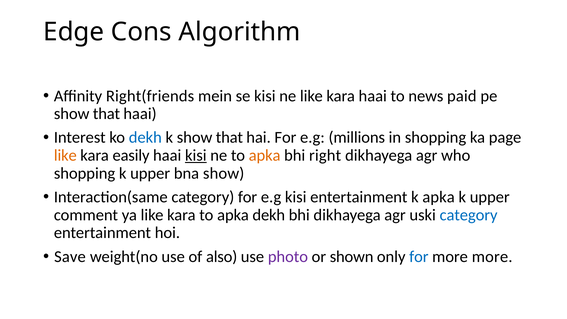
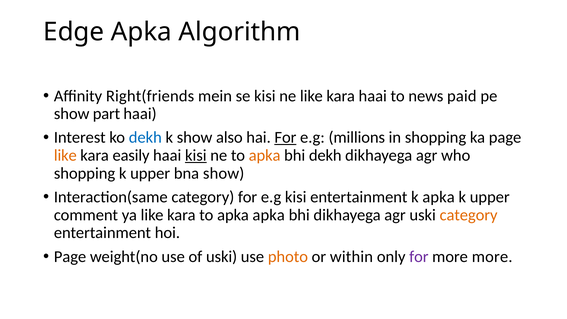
Edge Cons: Cons -> Apka
that at (106, 114): that -> part
k show that: that -> also
For at (285, 138) underline: none -> present
bhi right: right -> dekh
apka dekh: dekh -> apka
category at (469, 215) colour: blue -> orange
Save at (70, 257): Save -> Page
of also: also -> uski
photo colour: purple -> orange
shown: shown -> within
for at (419, 257) colour: blue -> purple
